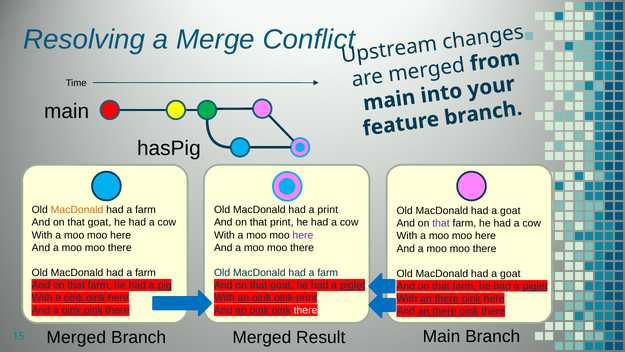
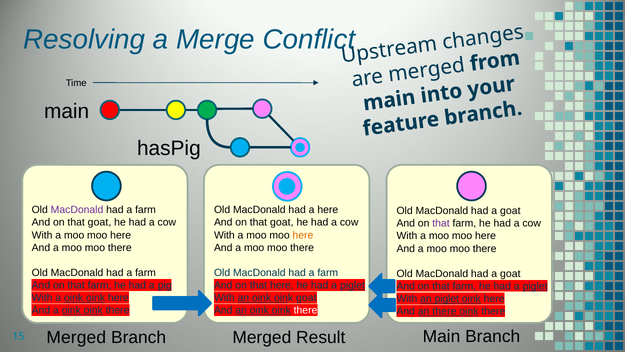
MacDonald at (77, 210) colour: orange -> purple
a print: print -> here
print at (282, 222): print -> goat
here at (303, 235) colour: purple -> orange
goat at (282, 285): goat -> here
oink print: print -> goat
With an there: there -> piglet
